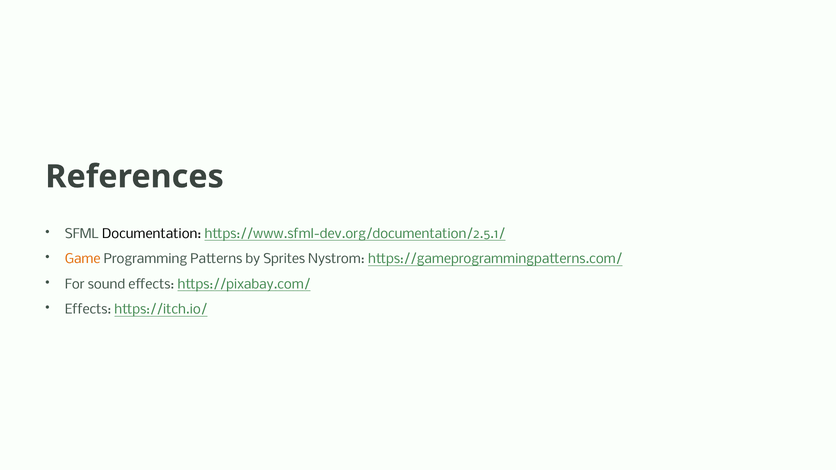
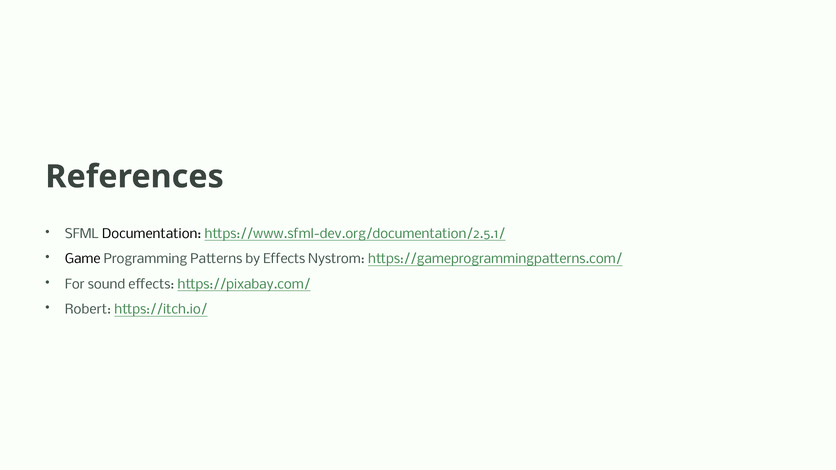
Game colour: orange -> black
by Sprites: Sprites -> Effects
Effects at (88, 310): Effects -> Robert
